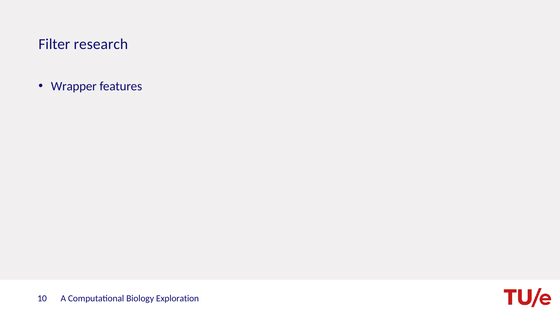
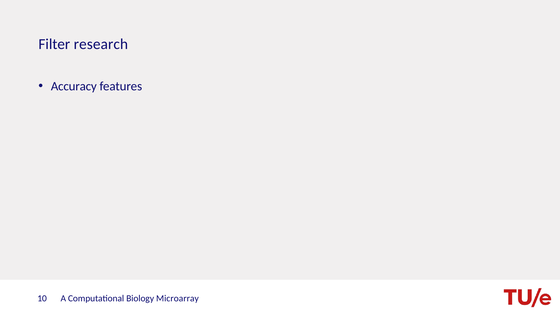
Wrapper: Wrapper -> Accuracy
Exploration: Exploration -> Microarray
